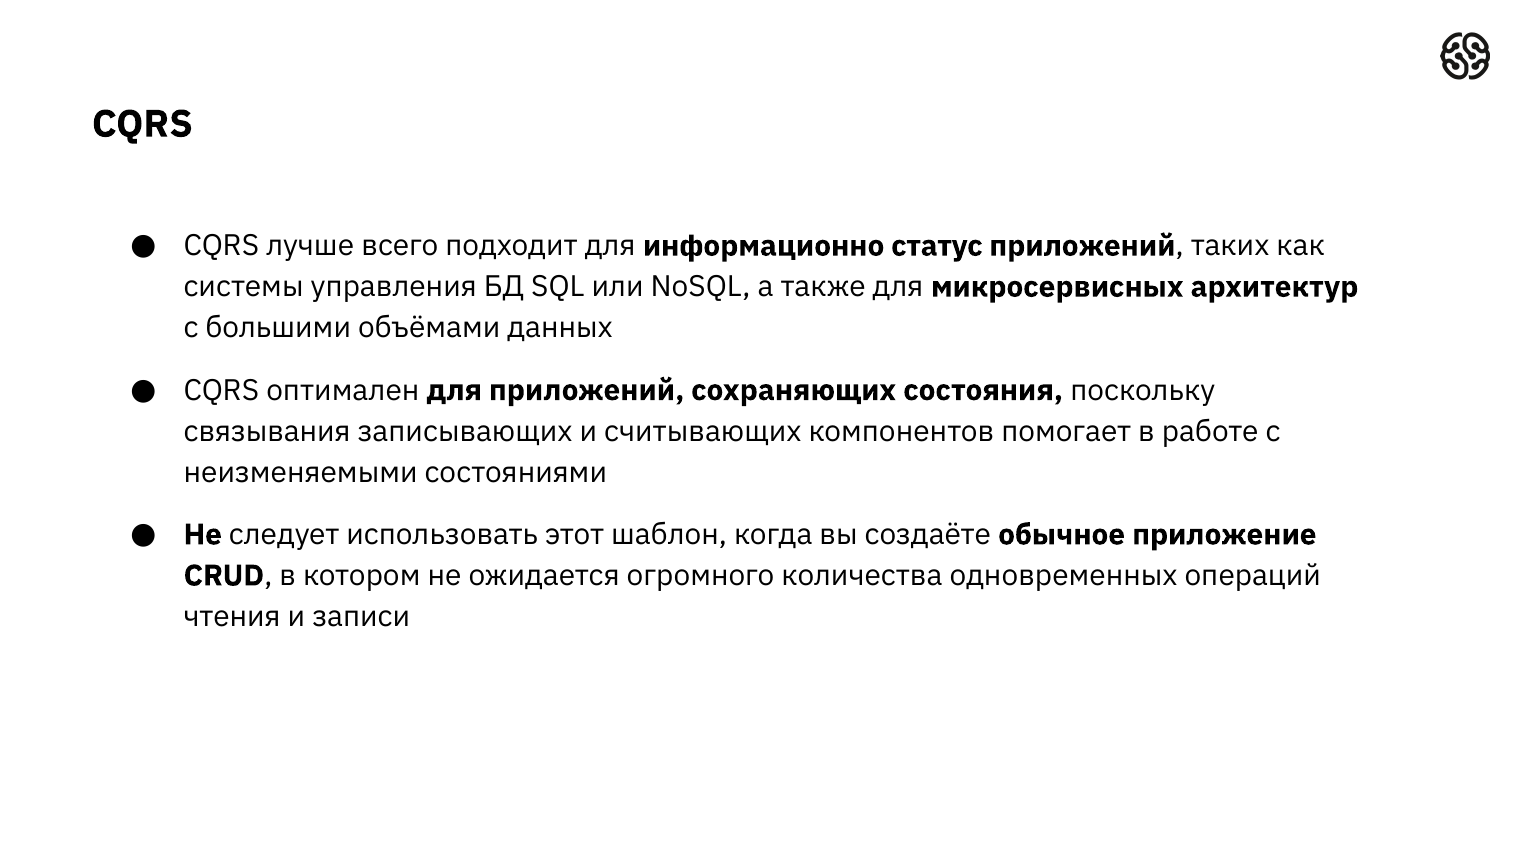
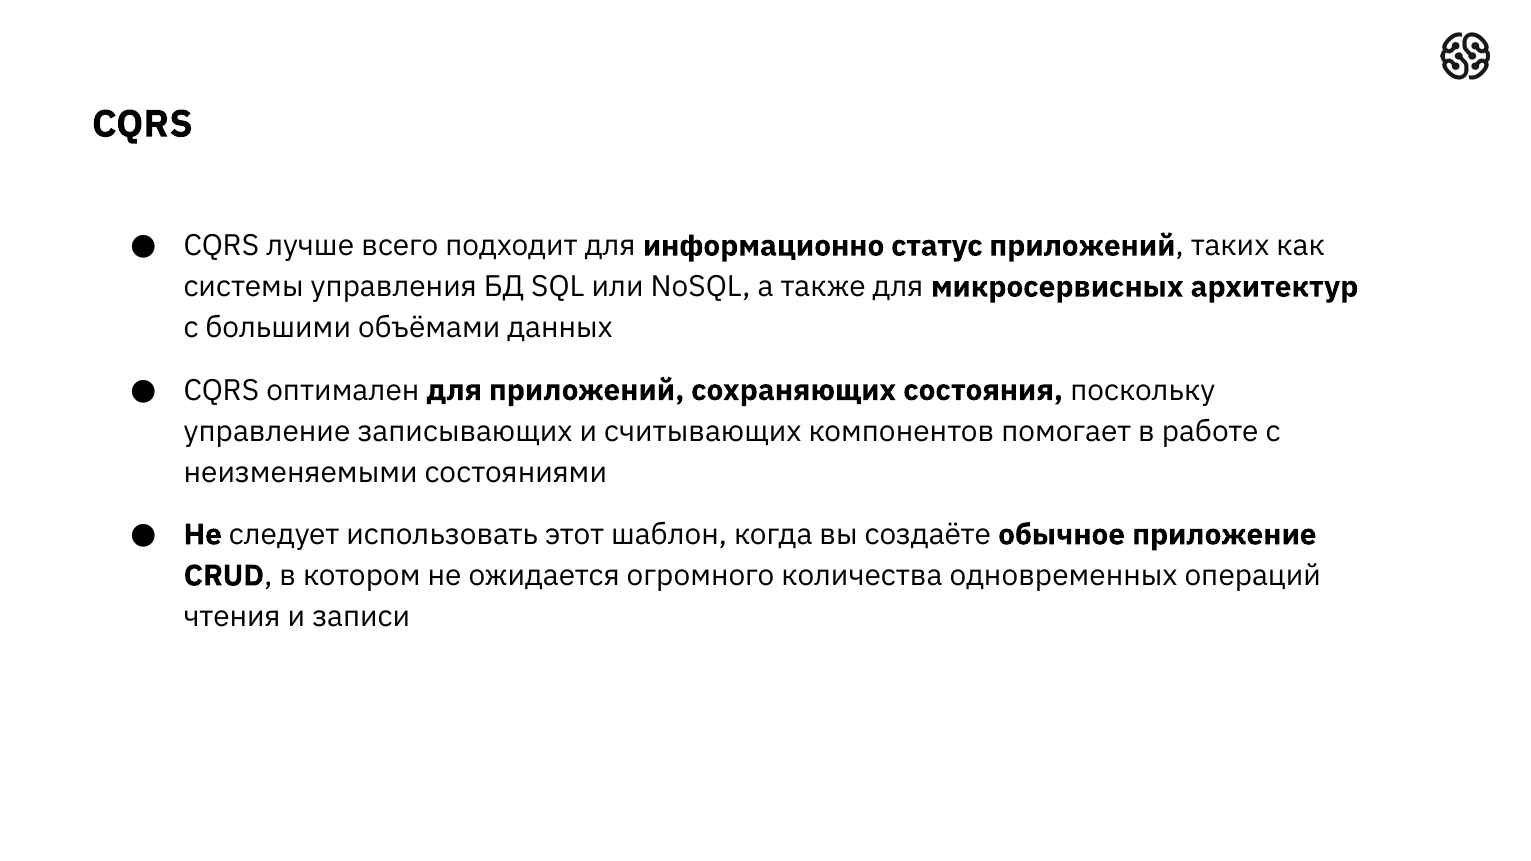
связывания: связывания -> управление
